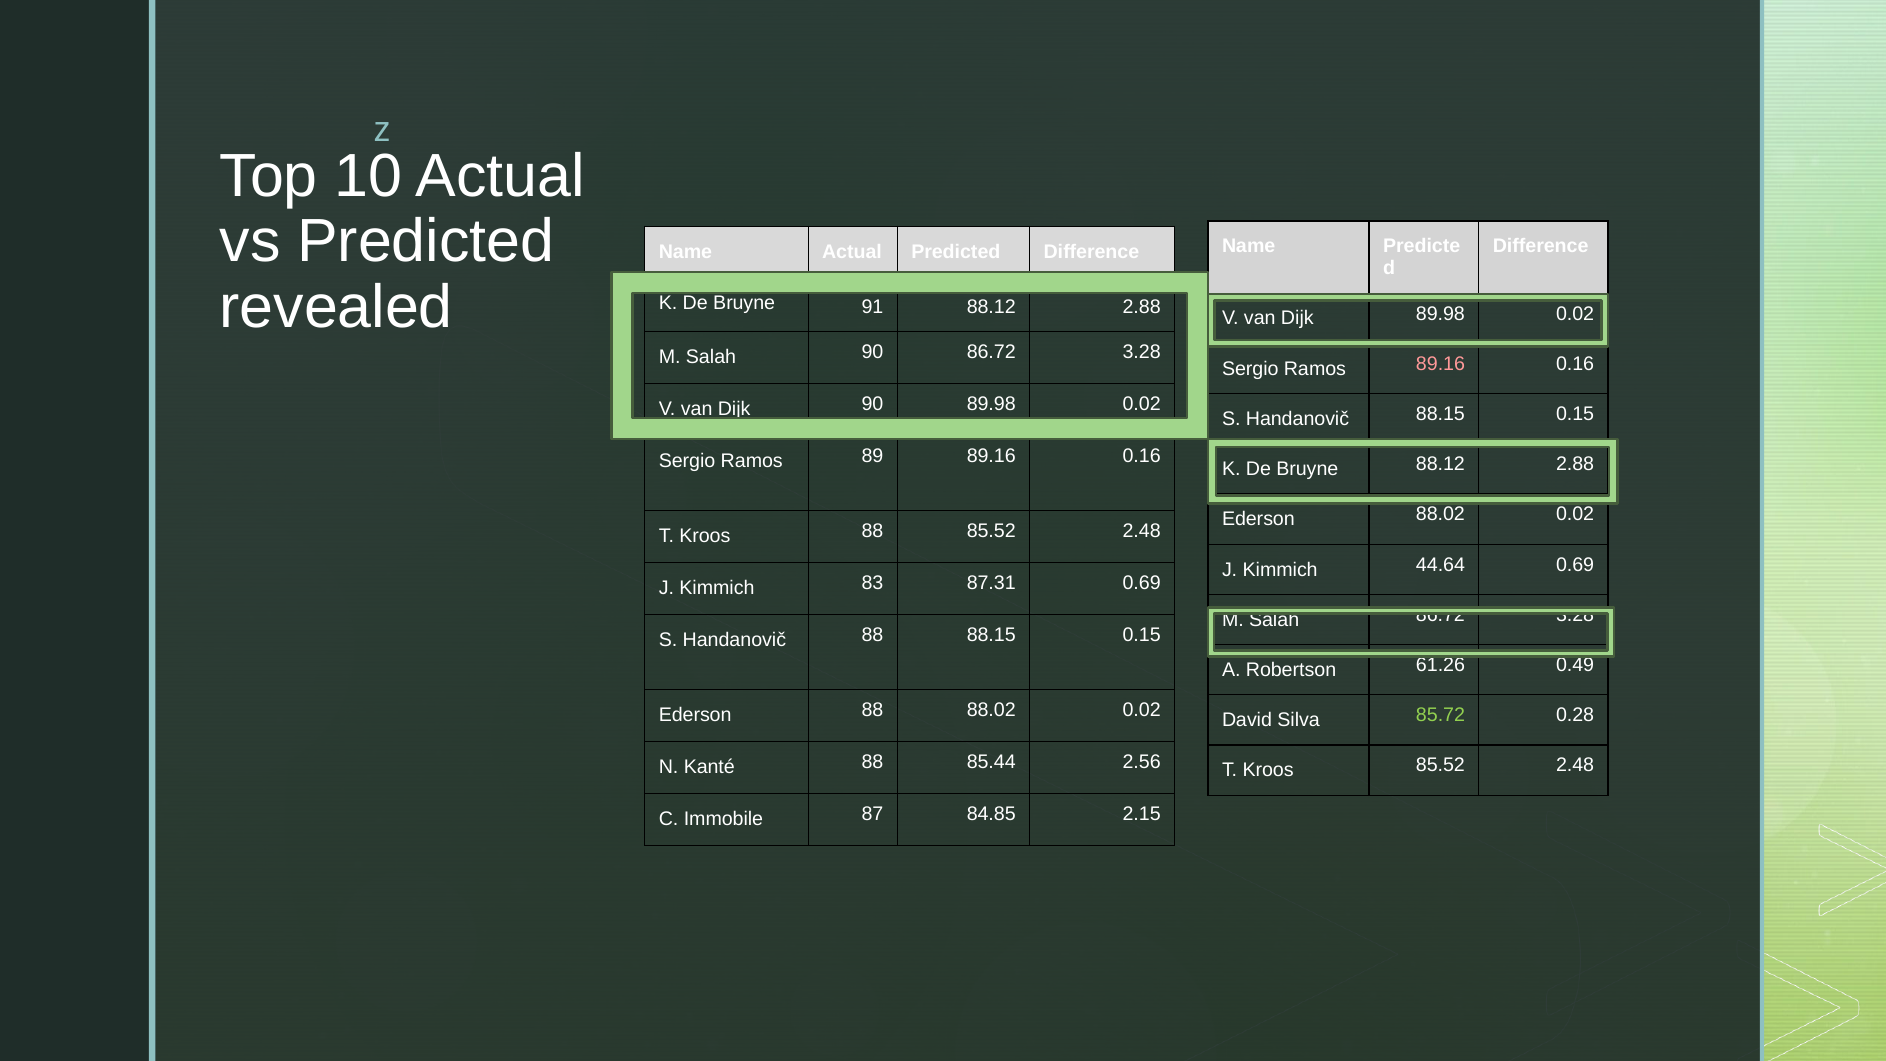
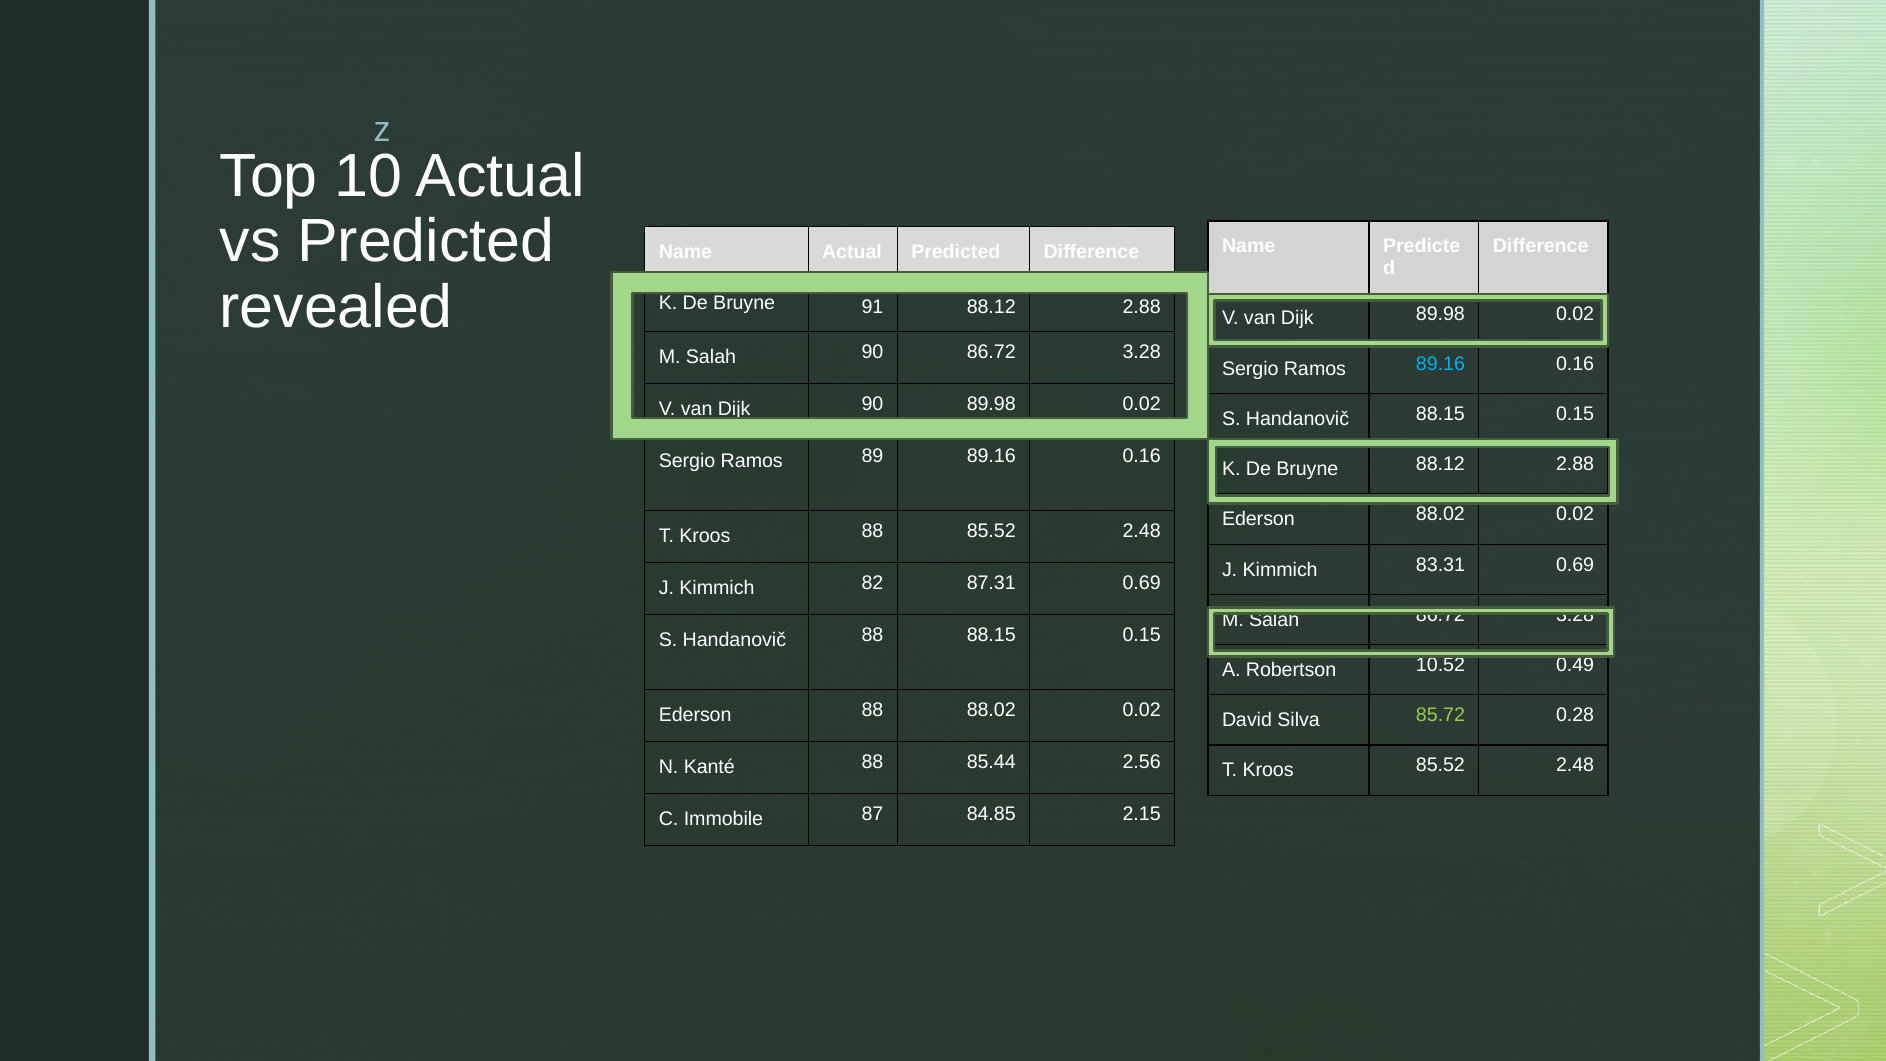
89.16 at (1440, 364) colour: pink -> light blue
44.64: 44.64 -> 83.31
83: 83 -> 82
61.26: 61.26 -> 10.52
